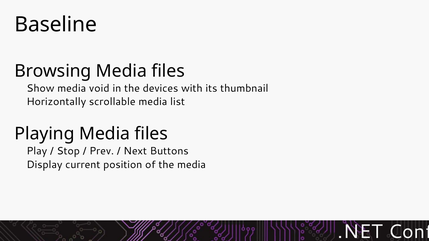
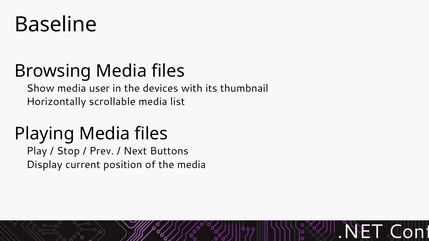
void: void -> user
